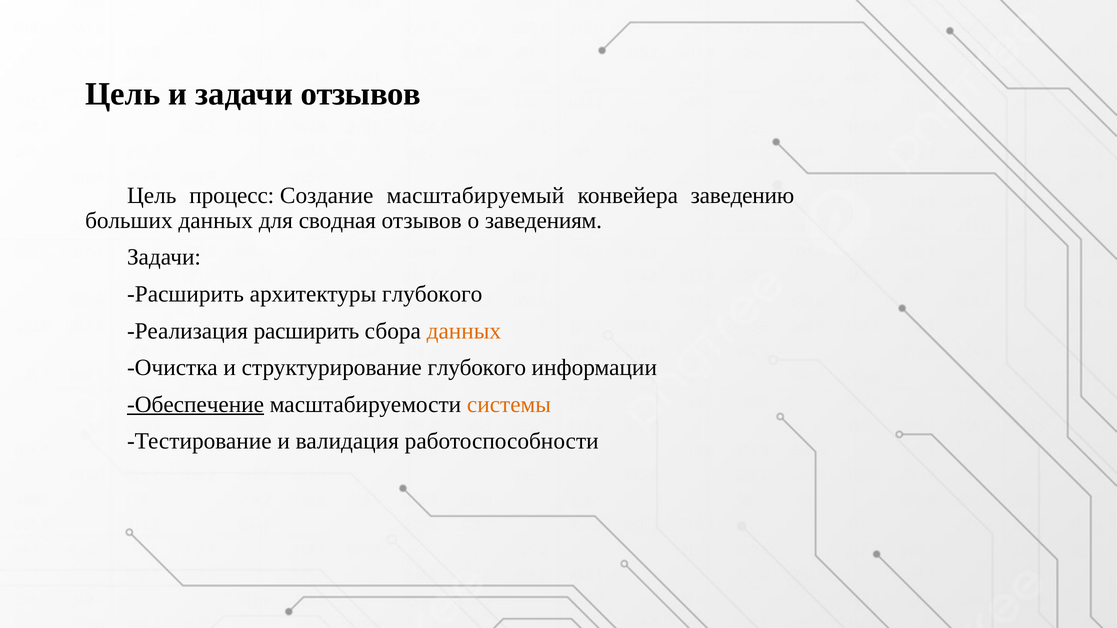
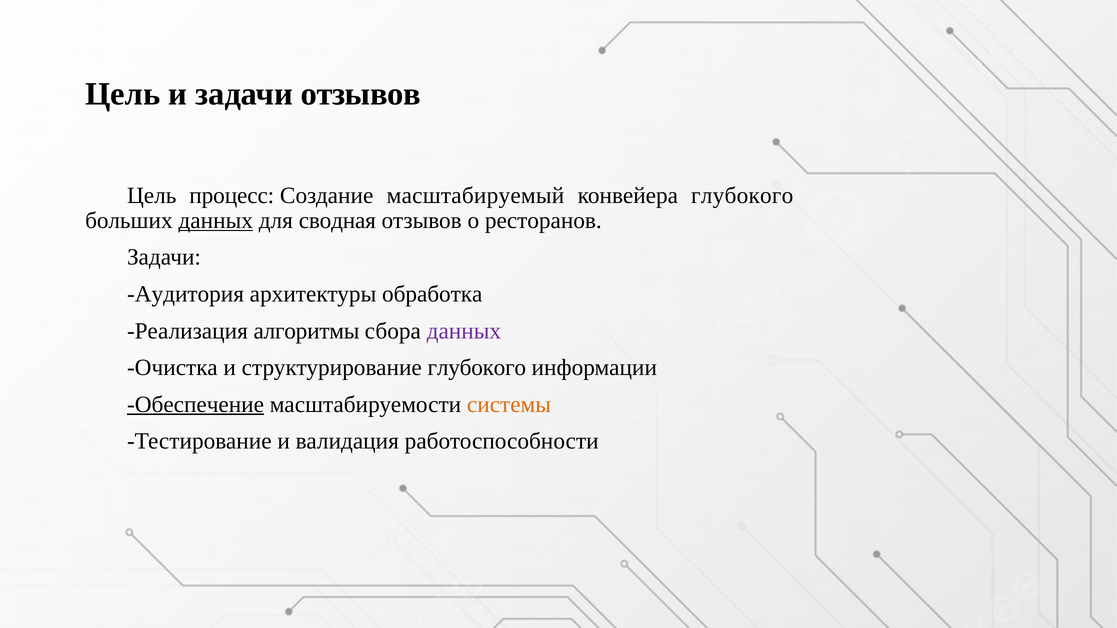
конвейера заведению: заведению -> глубокого
данных at (216, 221) underline: none -> present
заведениям: заведениям -> ресторанов
Расширить at (185, 294): Расширить -> Аудитория
архитектуры глубокого: глубокого -> обработка
Реализация расширить: расширить -> алгоритмы
данных at (464, 331) colour: orange -> purple
